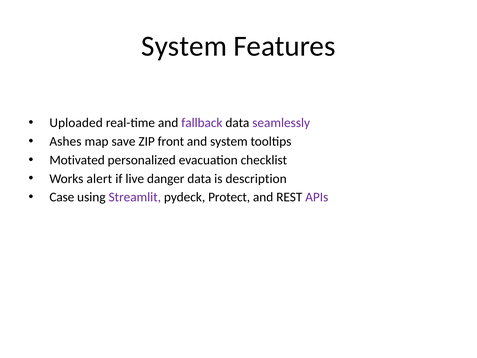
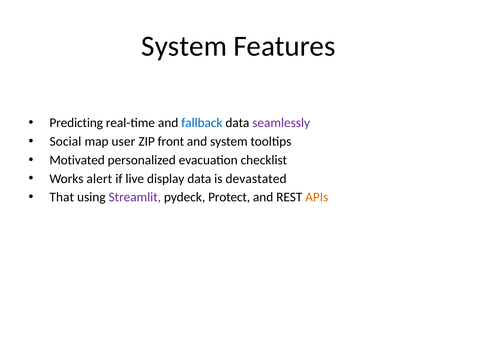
Uploaded: Uploaded -> Predicting
fallback colour: purple -> blue
Ashes: Ashes -> Social
save: save -> user
danger: danger -> display
description: description -> devastated
Case: Case -> That
APIs colour: purple -> orange
